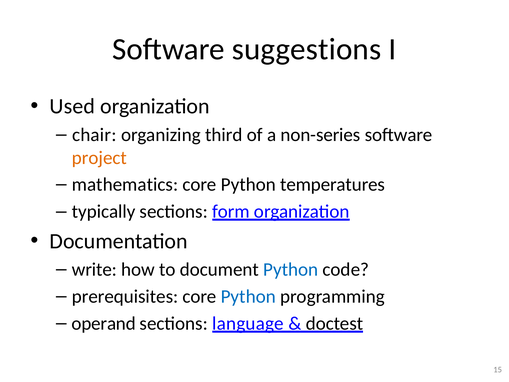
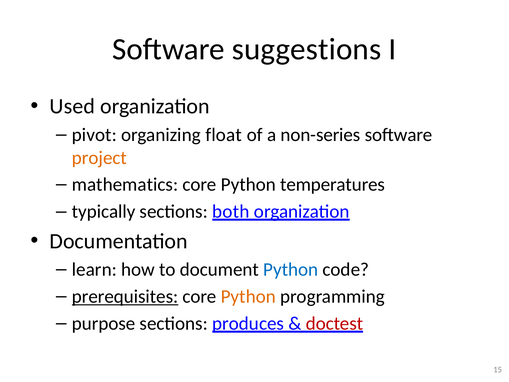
chair: chair -> pivot
third: third -> float
form: form -> both
write: write -> learn
prerequisites underline: none -> present
Python at (248, 296) colour: blue -> orange
operand: operand -> purpose
language: language -> produces
doctest colour: black -> red
